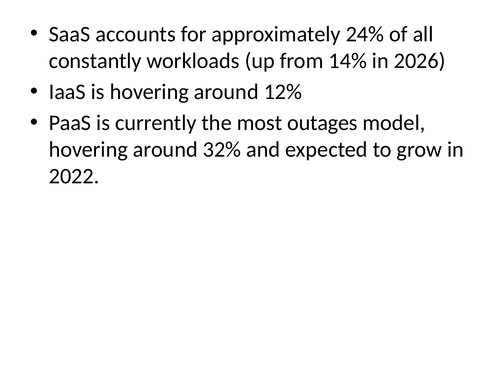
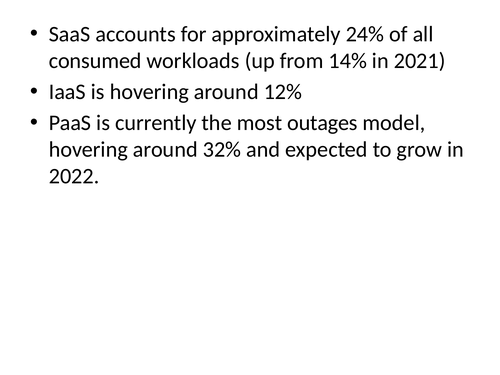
constantly: constantly -> consumed
2026: 2026 -> 2021
